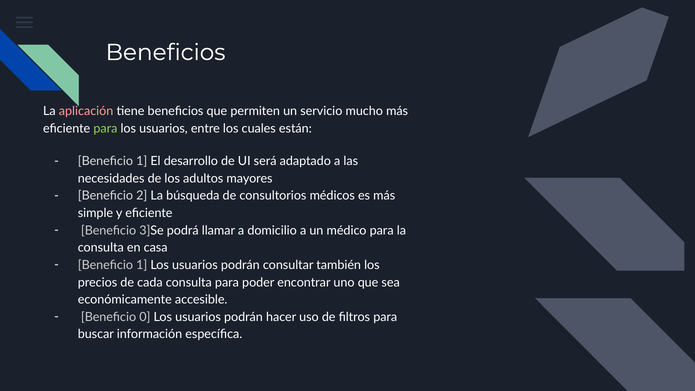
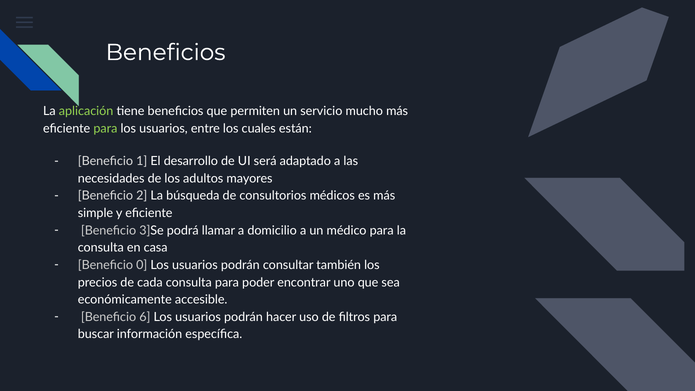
aplicación colour: pink -> light green
1 at (142, 265): 1 -> 0
0: 0 -> 6
